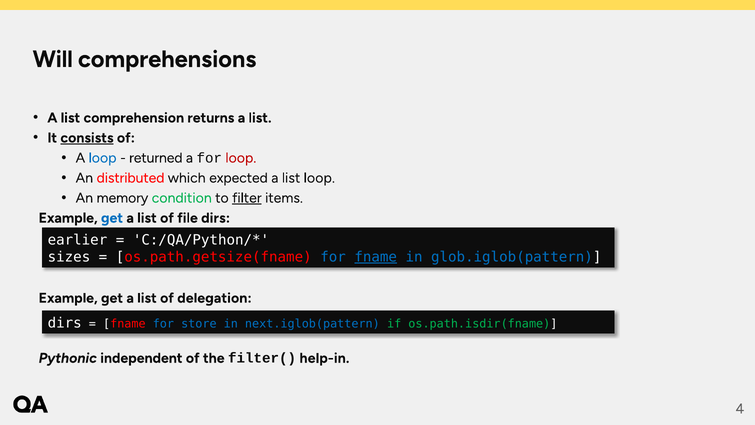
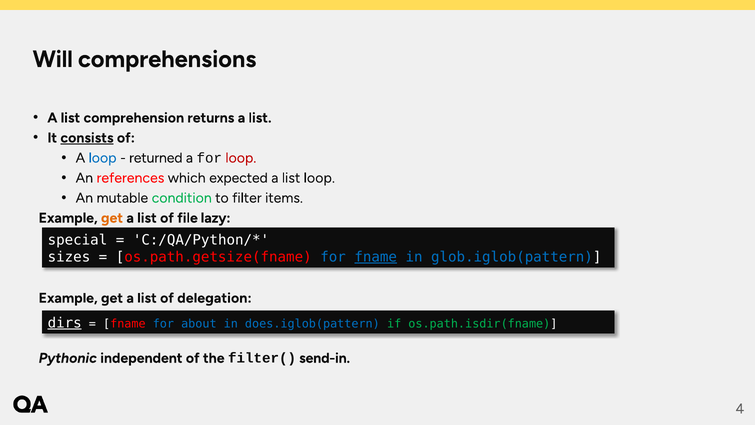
distributed: distributed -> references
memory: memory -> mutable
filter underline: present -> none
get at (112, 218) colour: blue -> orange
file dirs: dirs -> lazy
earlier: earlier -> special
dirs at (65, 323) underline: none -> present
store: store -> about
next.iglob(pattern: next.iglob(pattern -> does.iglob(pattern
help-in: help-in -> send-in
